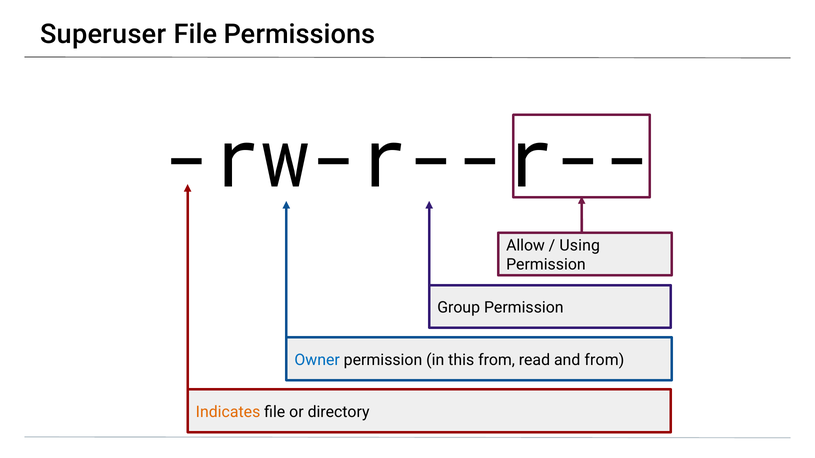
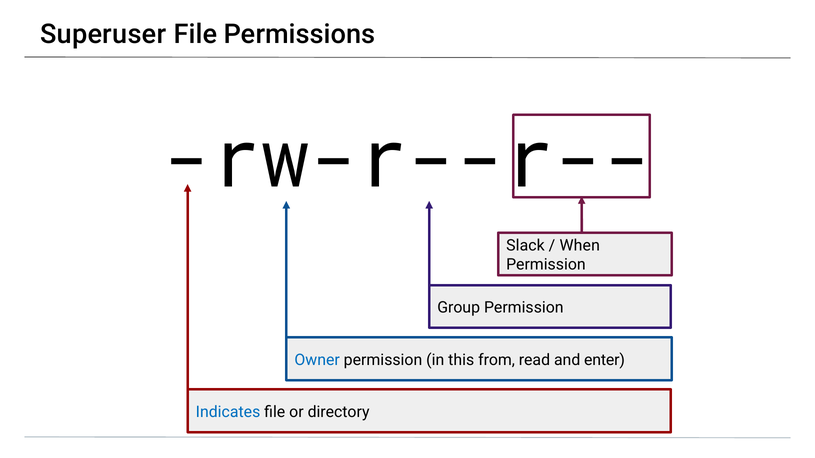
Allow: Allow -> Slack
Using: Using -> When
and from: from -> enter
Indicates colour: orange -> blue
